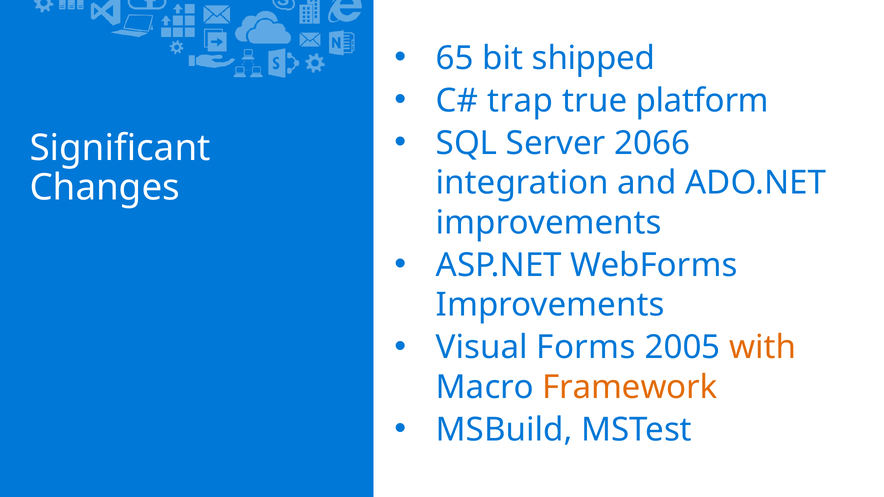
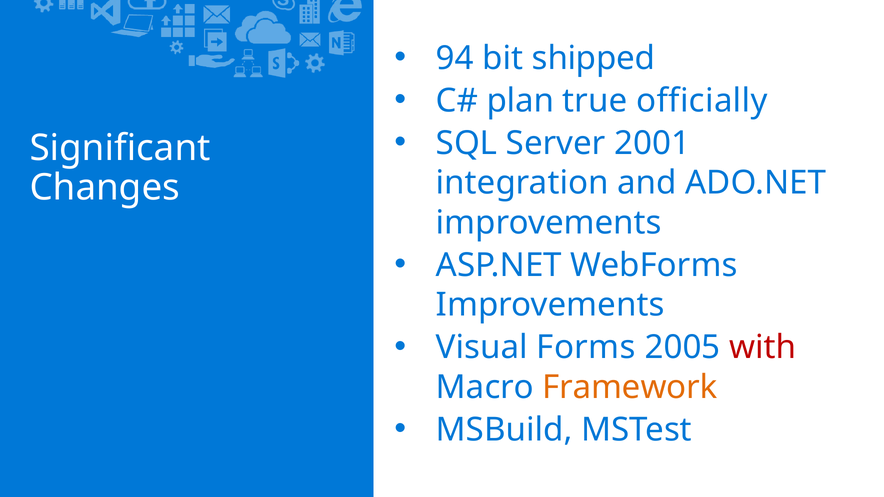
65: 65 -> 94
trap: trap -> plan
platform: platform -> officially
2066: 2066 -> 2001
with colour: orange -> red
